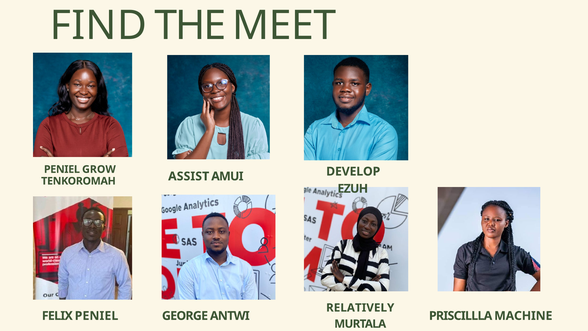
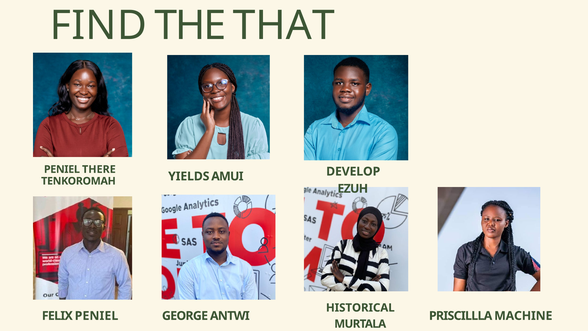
MEET: MEET -> THAT
GROW: GROW -> THERE
ASSIST: ASSIST -> YIELDS
RELATIVELY: RELATIVELY -> HISTORICAL
